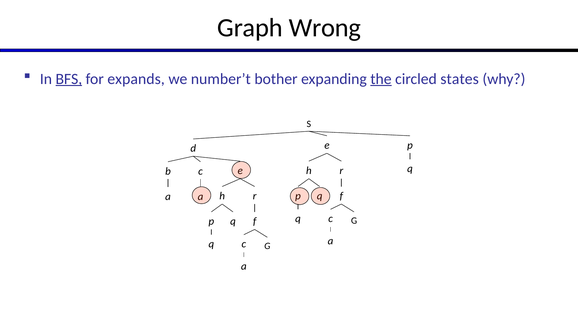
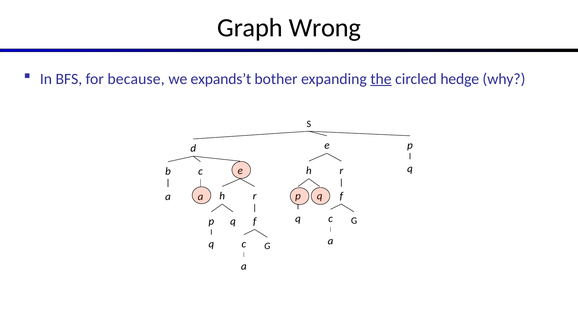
BFS underline: present -> none
expands: expands -> because
number’t: number’t -> expands’t
states: states -> hedge
